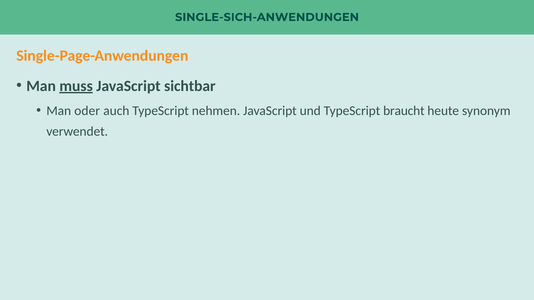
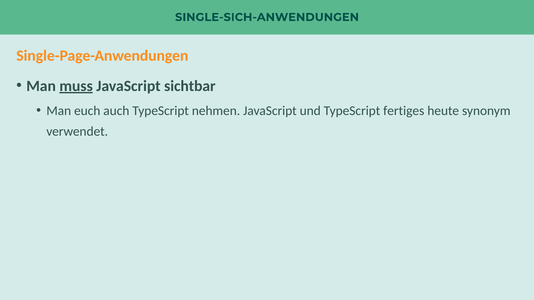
oder: oder -> euch
braucht: braucht -> fertiges
